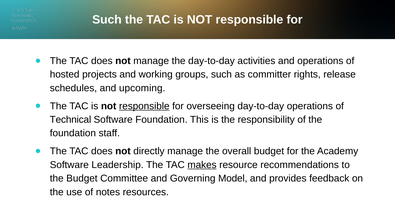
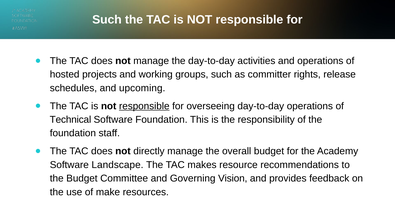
Leadership: Leadership -> Landscape
makes underline: present -> none
Model: Model -> Vision
notes: notes -> make
